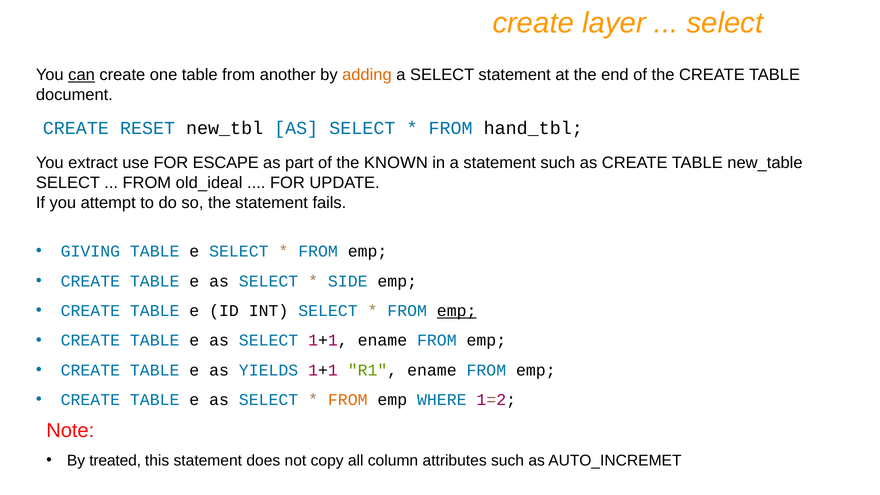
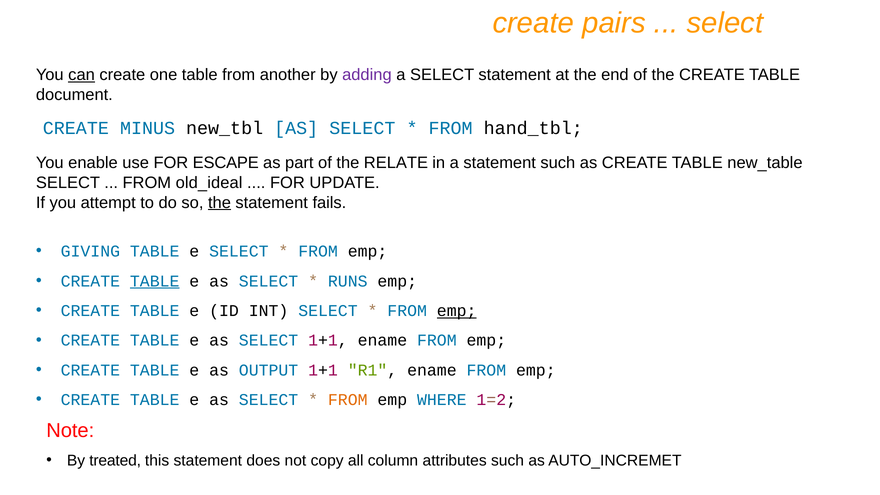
layer: layer -> pairs
adding colour: orange -> purple
RESET: RESET -> MINUS
extract: extract -> enable
KNOWN: KNOWN -> RELATE
the at (219, 203) underline: none -> present
TABLE at (155, 281) underline: none -> present
SIDE: SIDE -> RUNS
YIELDS: YIELDS -> OUTPUT
